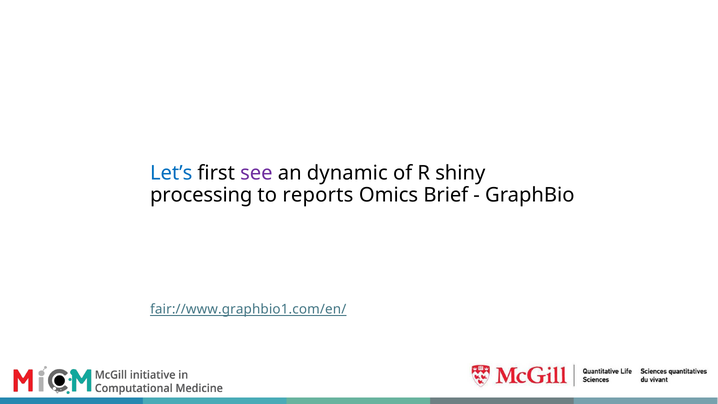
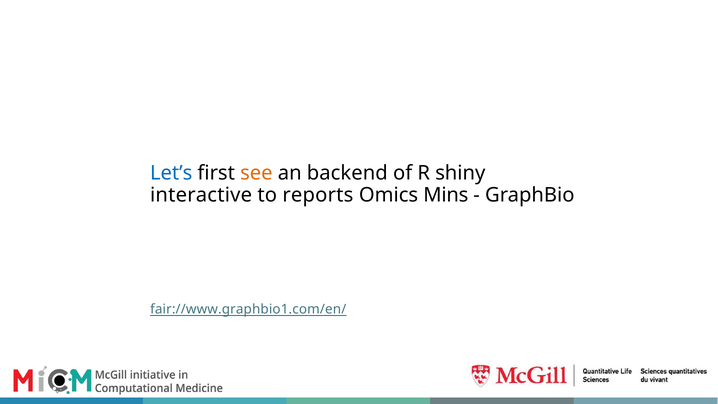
see colour: purple -> orange
dynamic: dynamic -> backend
processing: processing -> interactive
Brief: Brief -> Mins
